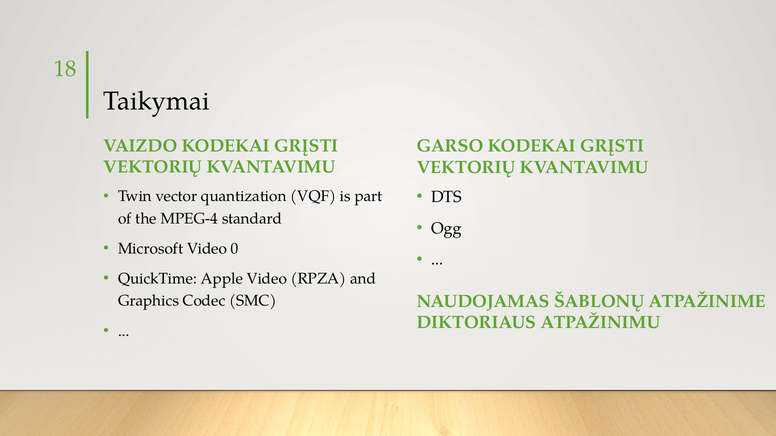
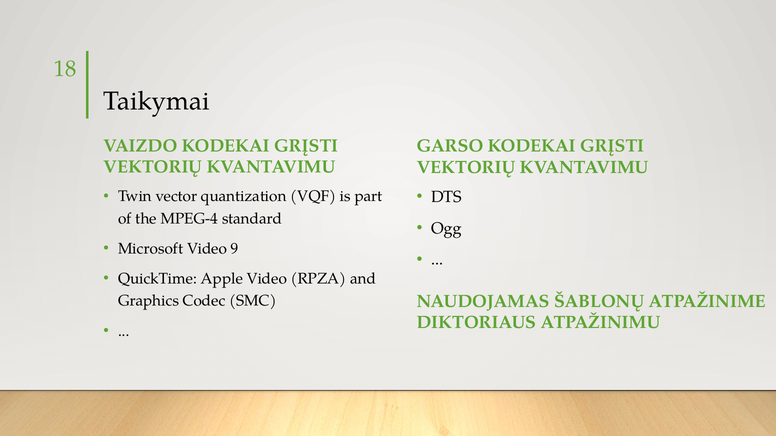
0: 0 -> 9
